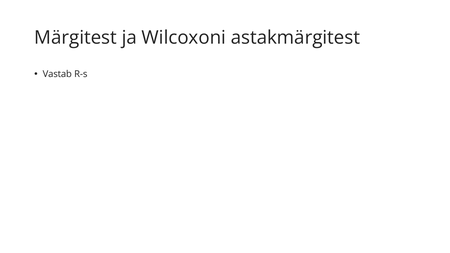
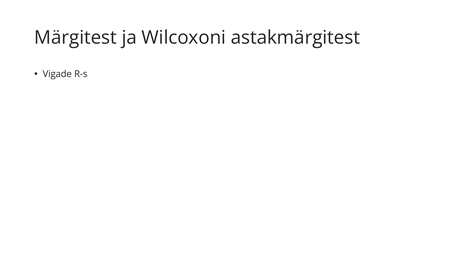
Vastab: Vastab -> Vigade
